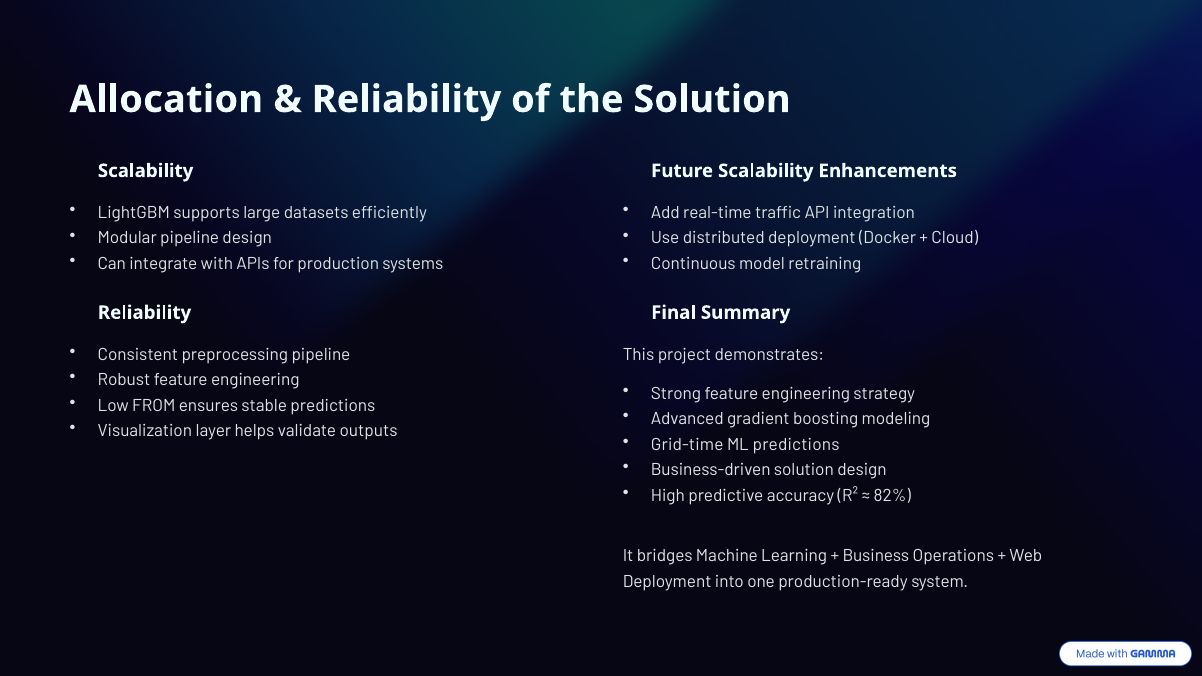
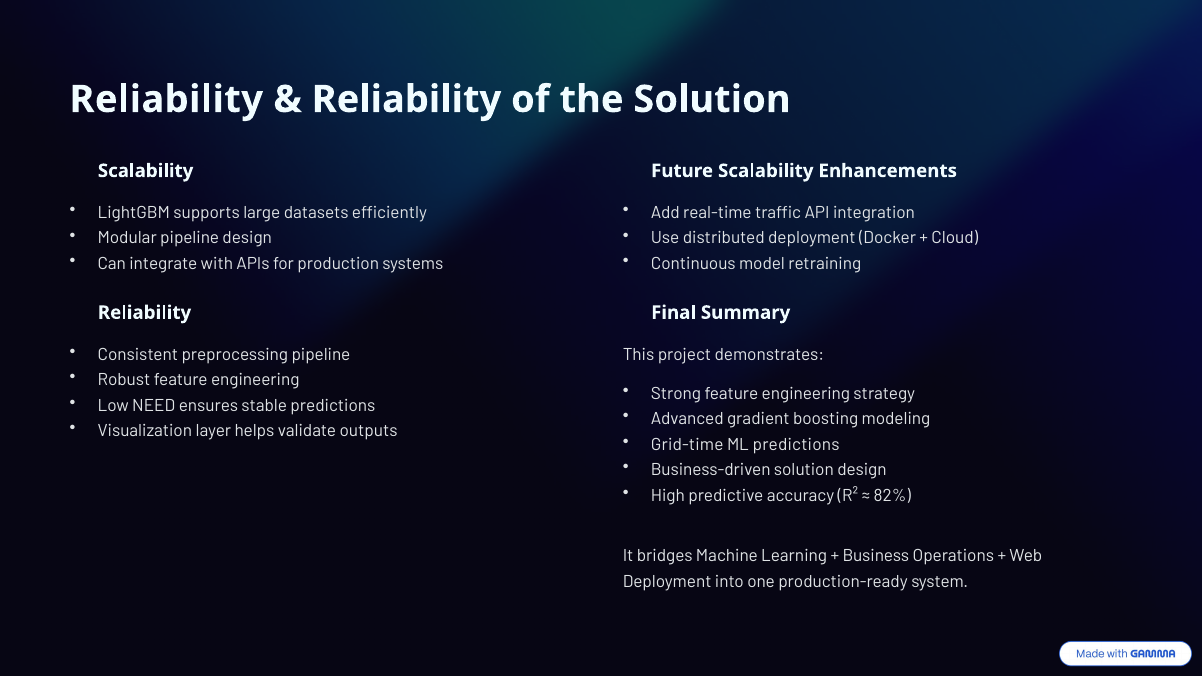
Allocation at (166, 99): Allocation -> Reliability
FROM: FROM -> NEED
